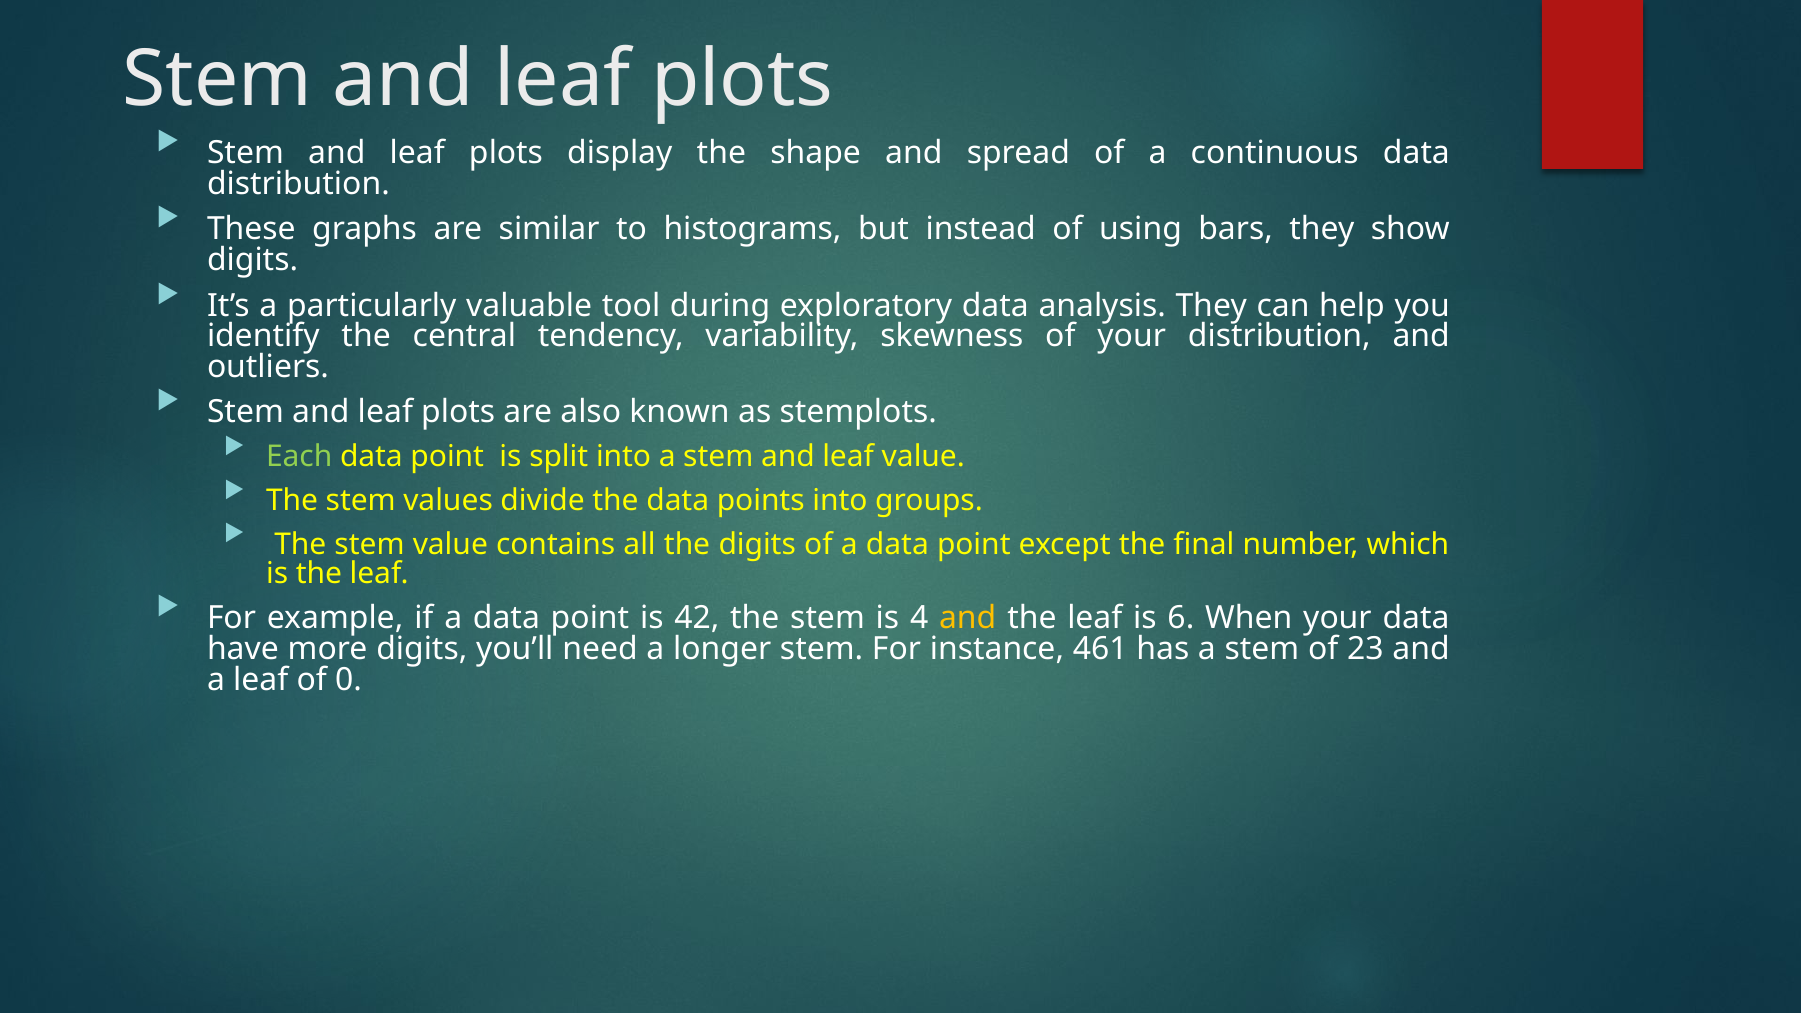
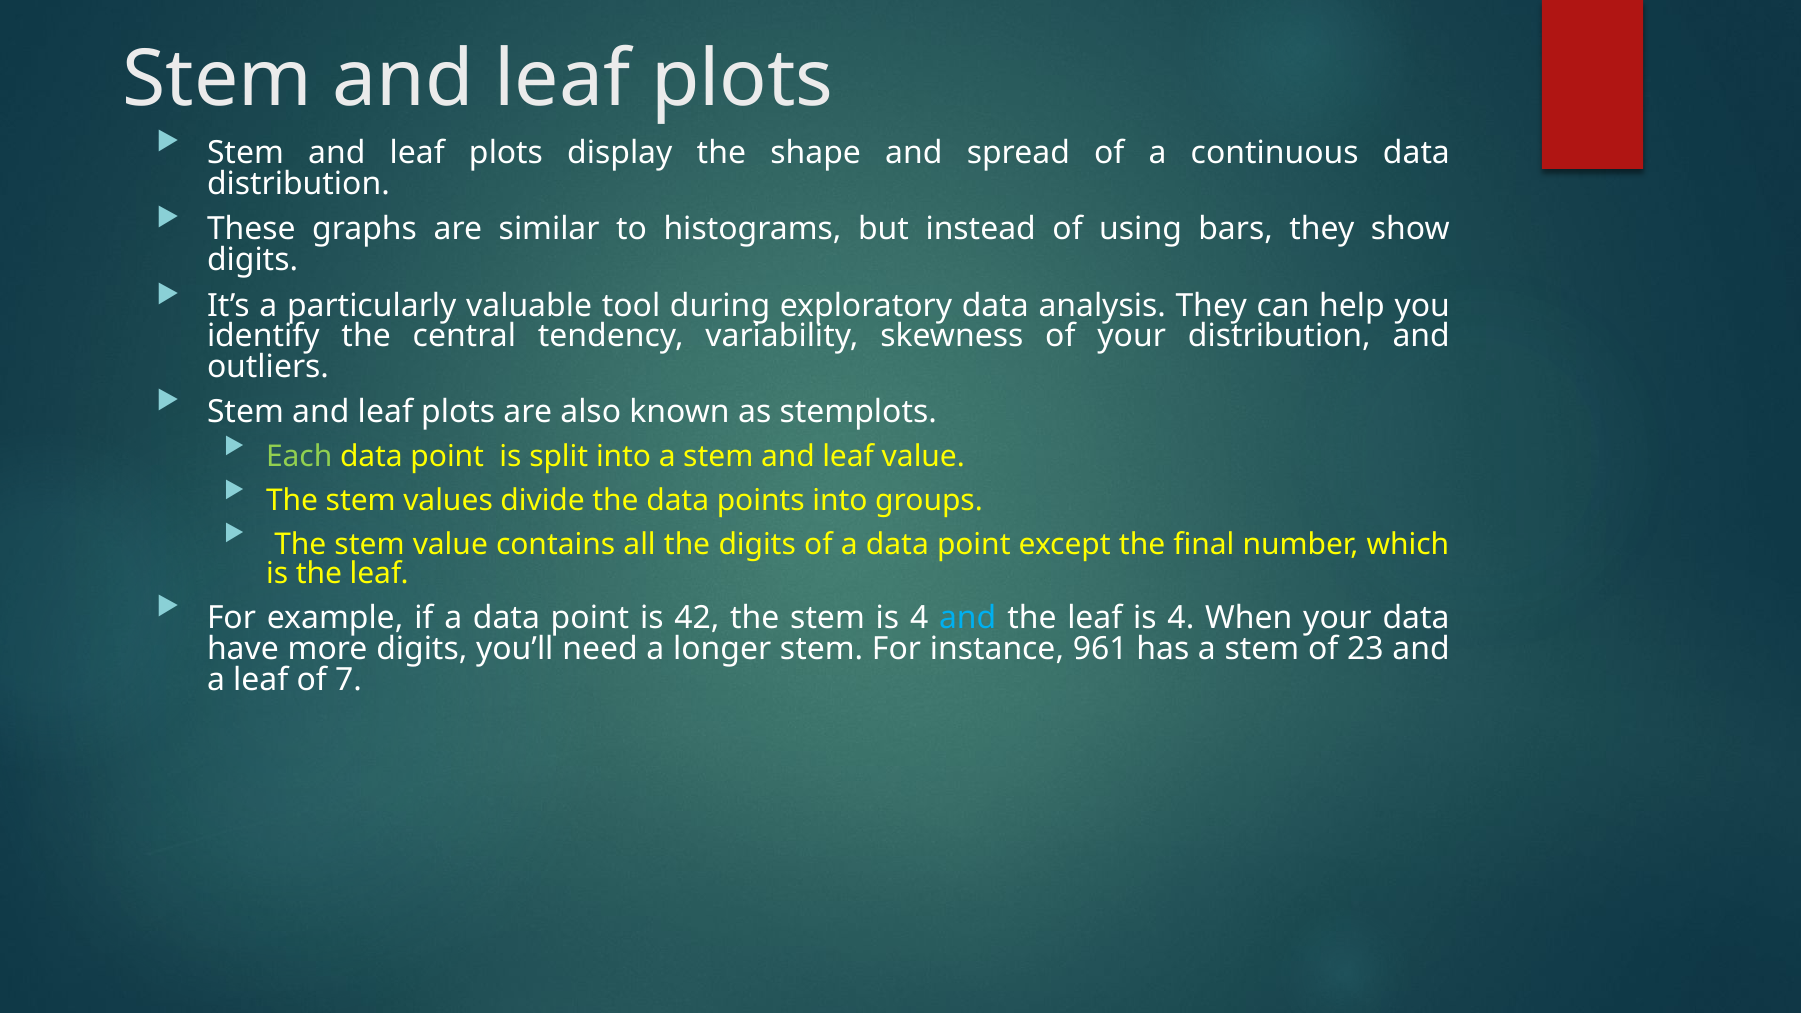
and at (968, 618) colour: yellow -> light blue
leaf is 6: 6 -> 4
461: 461 -> 961
0: 0 -> 7
